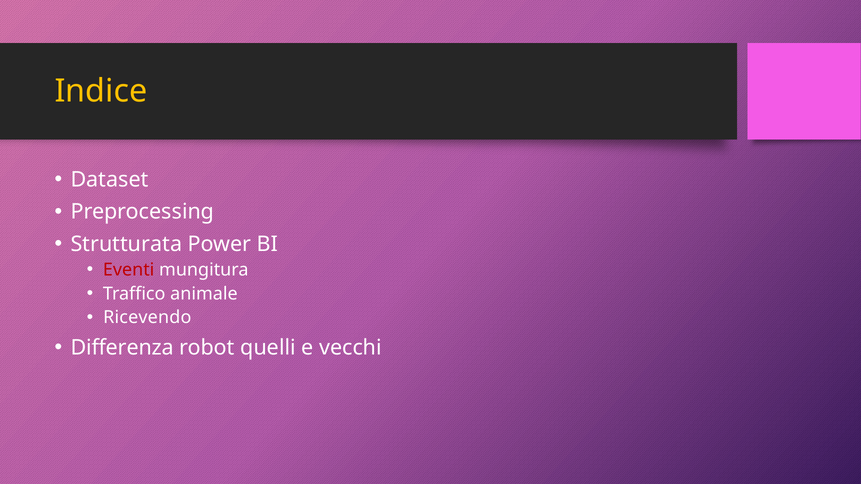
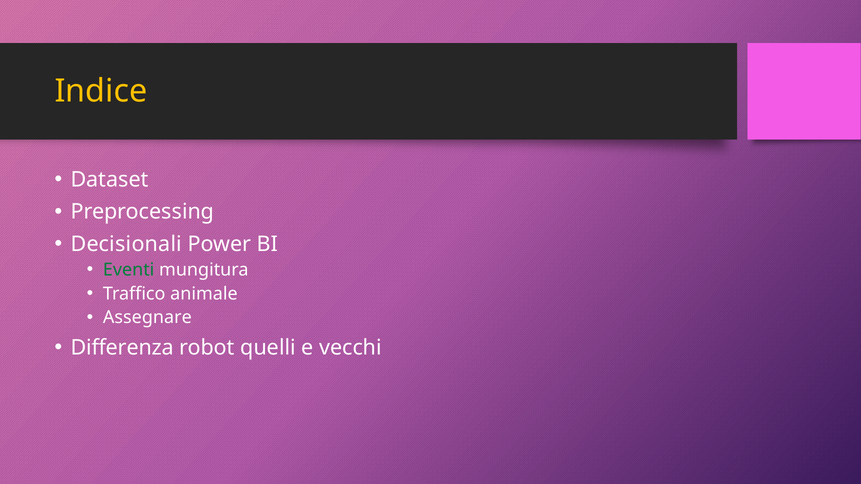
Strutturata: Strutturata -> Decisionali
Eventi colour: red -> green
Ricevendo: Ricevendo -> Assegnare
